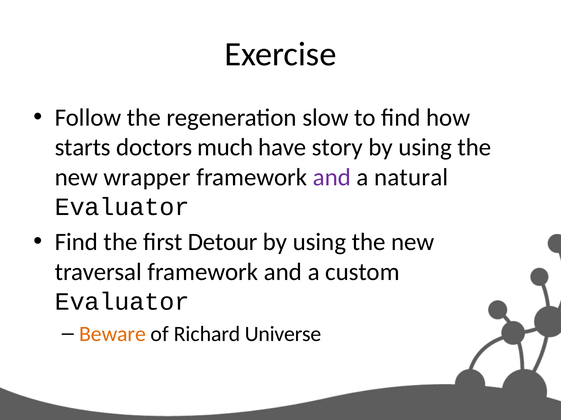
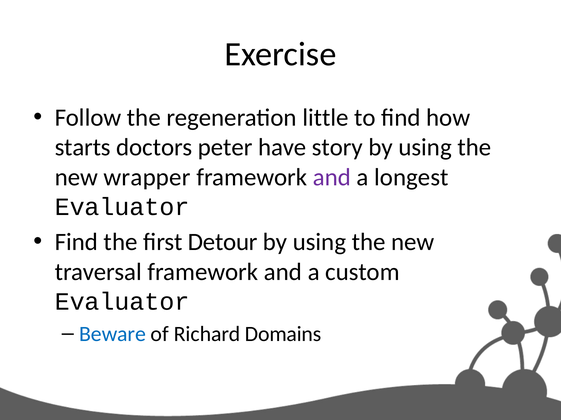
slow: slow -> little
much: much -> peter
natural: natural -> longest
Beware colour: orange -> blue
Universe: Universe -> Domains
